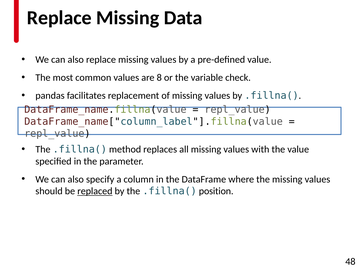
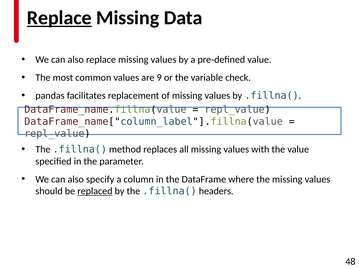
Replace at (59, 18) underline: none -> present
8: 8 -> 9
position: position -> headers
